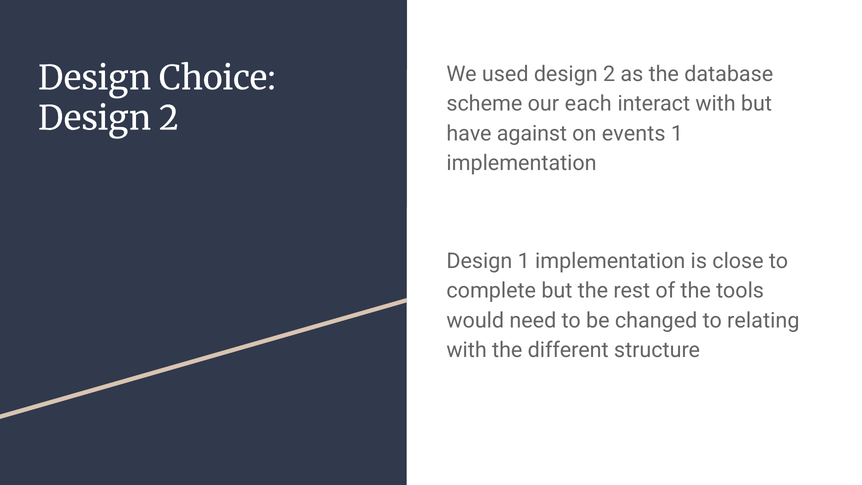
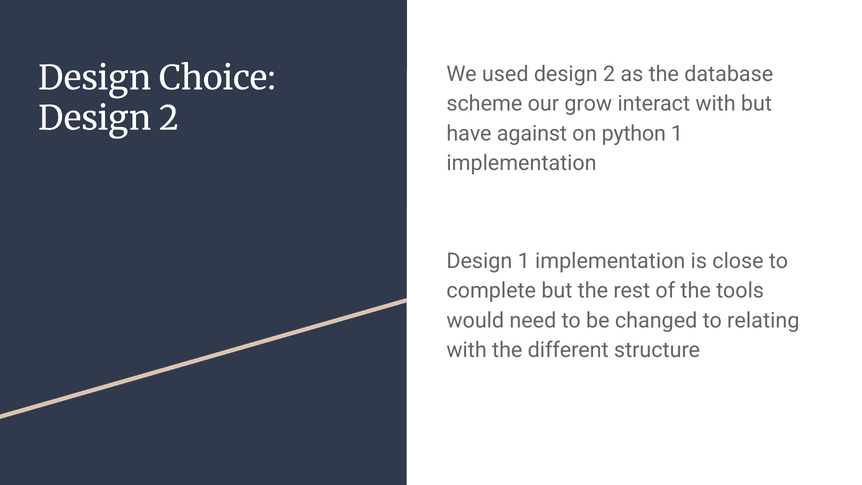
each: each -> grow
events: events -> python
